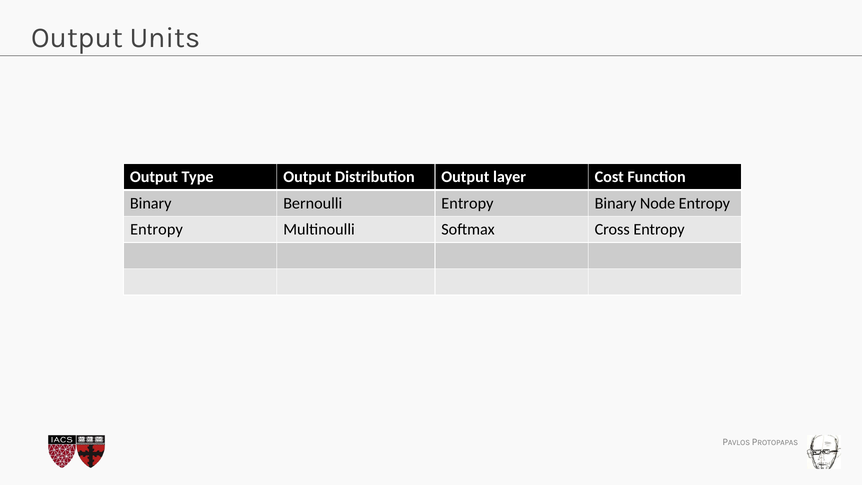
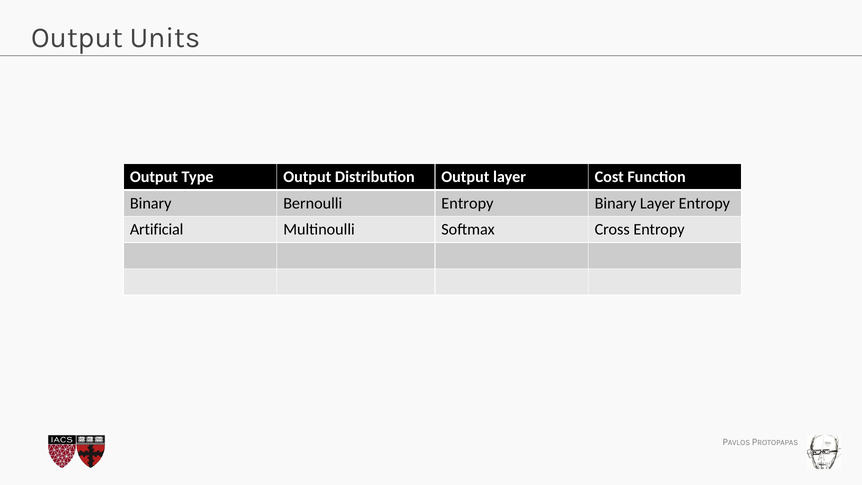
Binary Node: Node -> Layer
Entropy at (157, 230): Entropy -> Artificial
